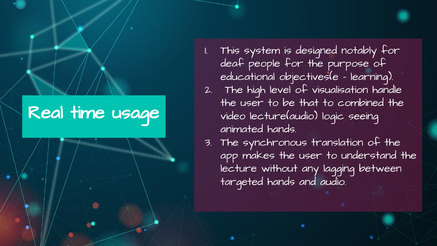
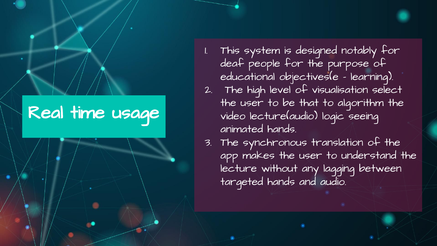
handle: handle -> select
combined: combined -> algorithm
